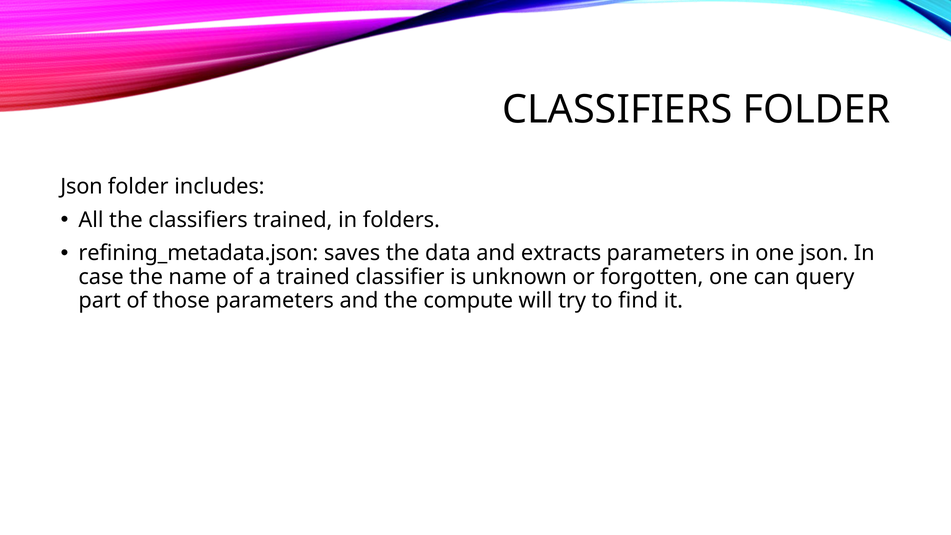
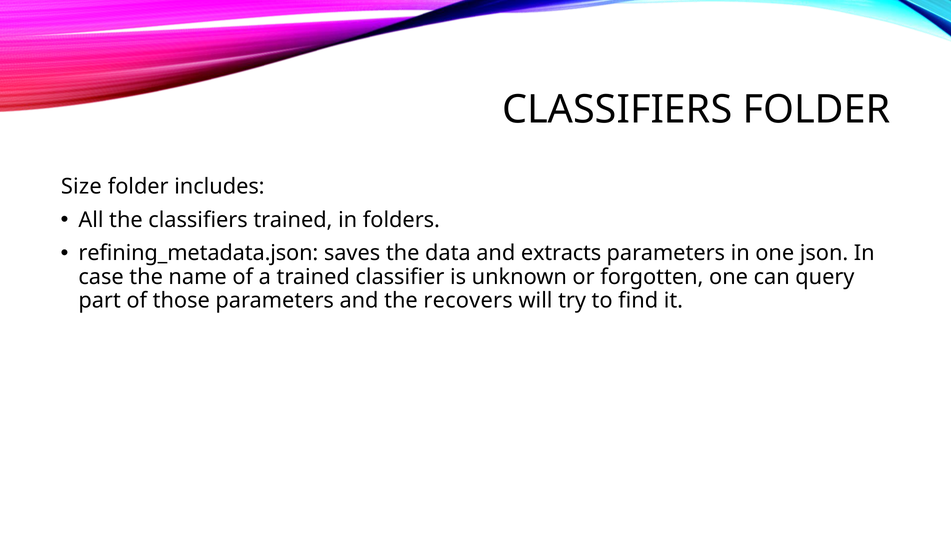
Json at (82, 186): Json -> Size
compute: compute -> recovers
